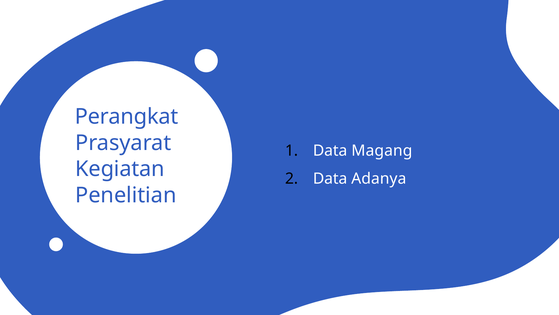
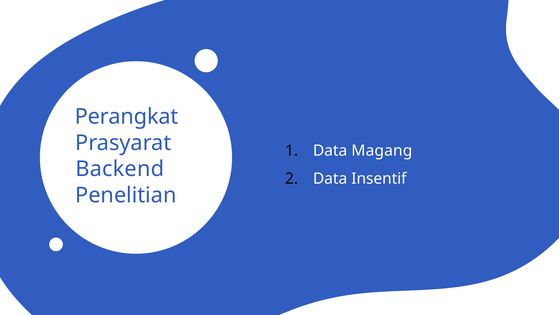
Kegiatan: Kegiatan -> Backend
Adanya: Adanya -> Insentif
